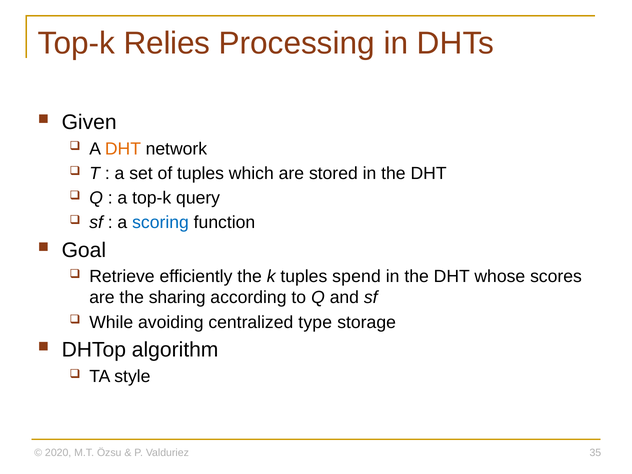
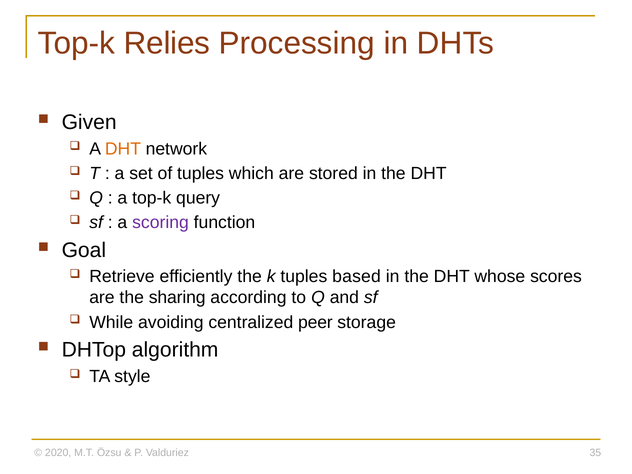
scoring colour: blue -> purple
spend: spend -> based
type: type -> peer
